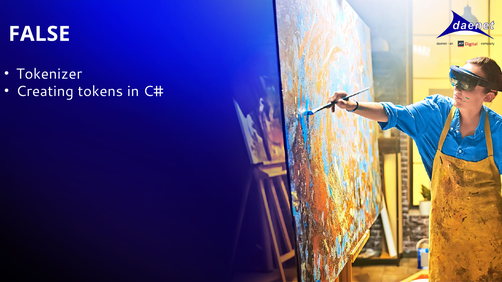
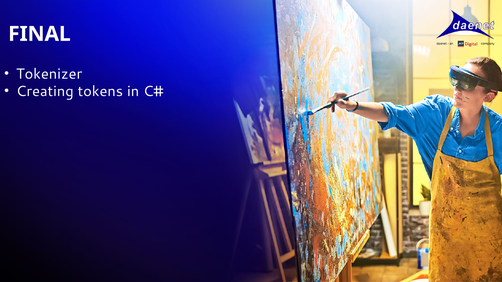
FALSE: FALSE -> FINAL
